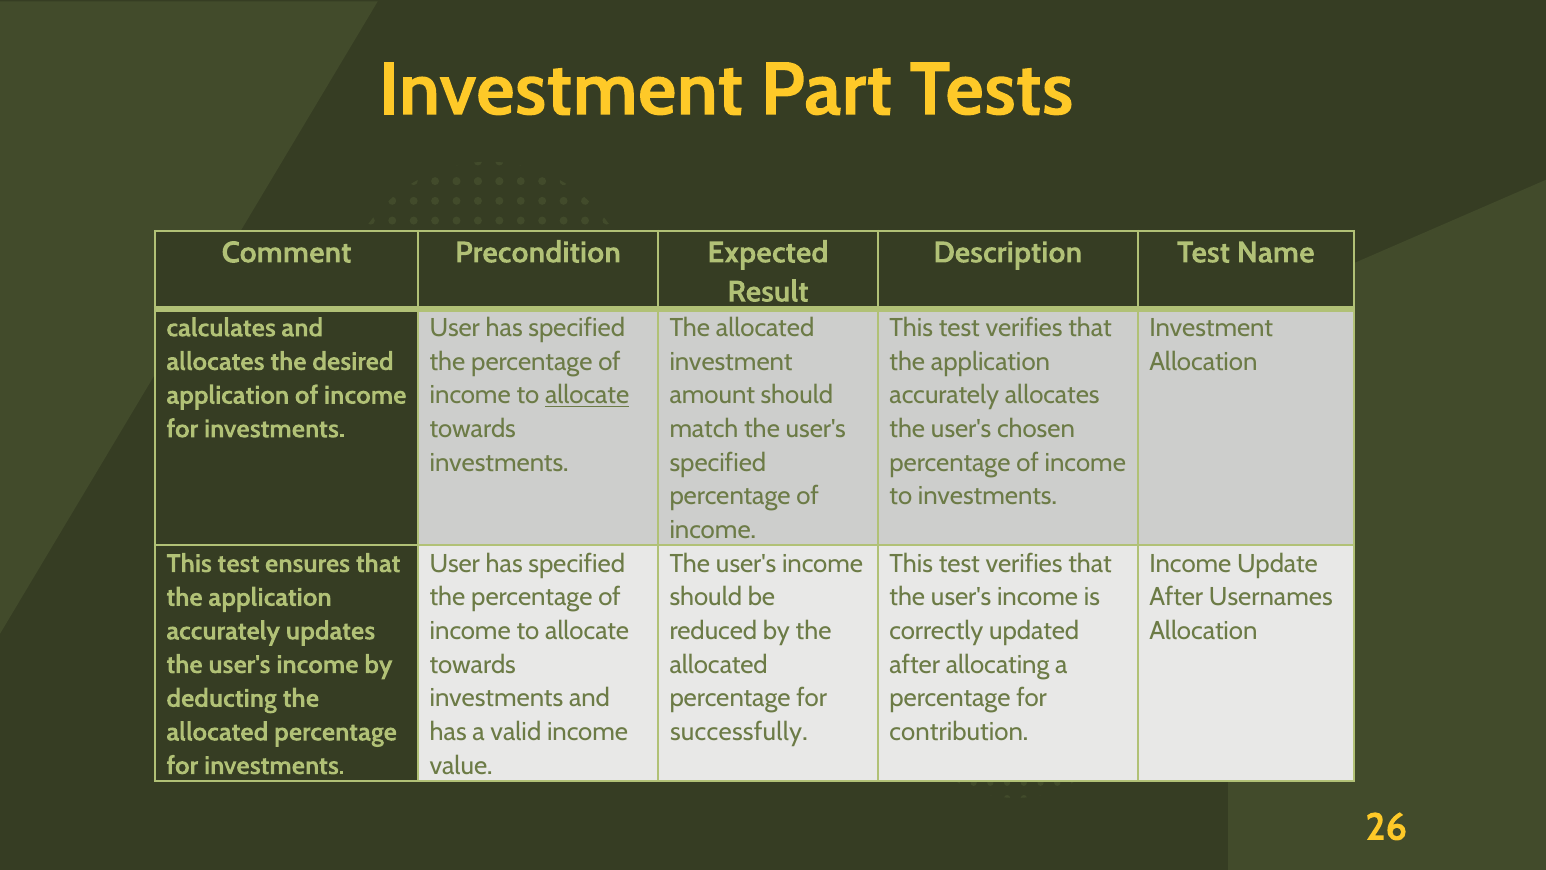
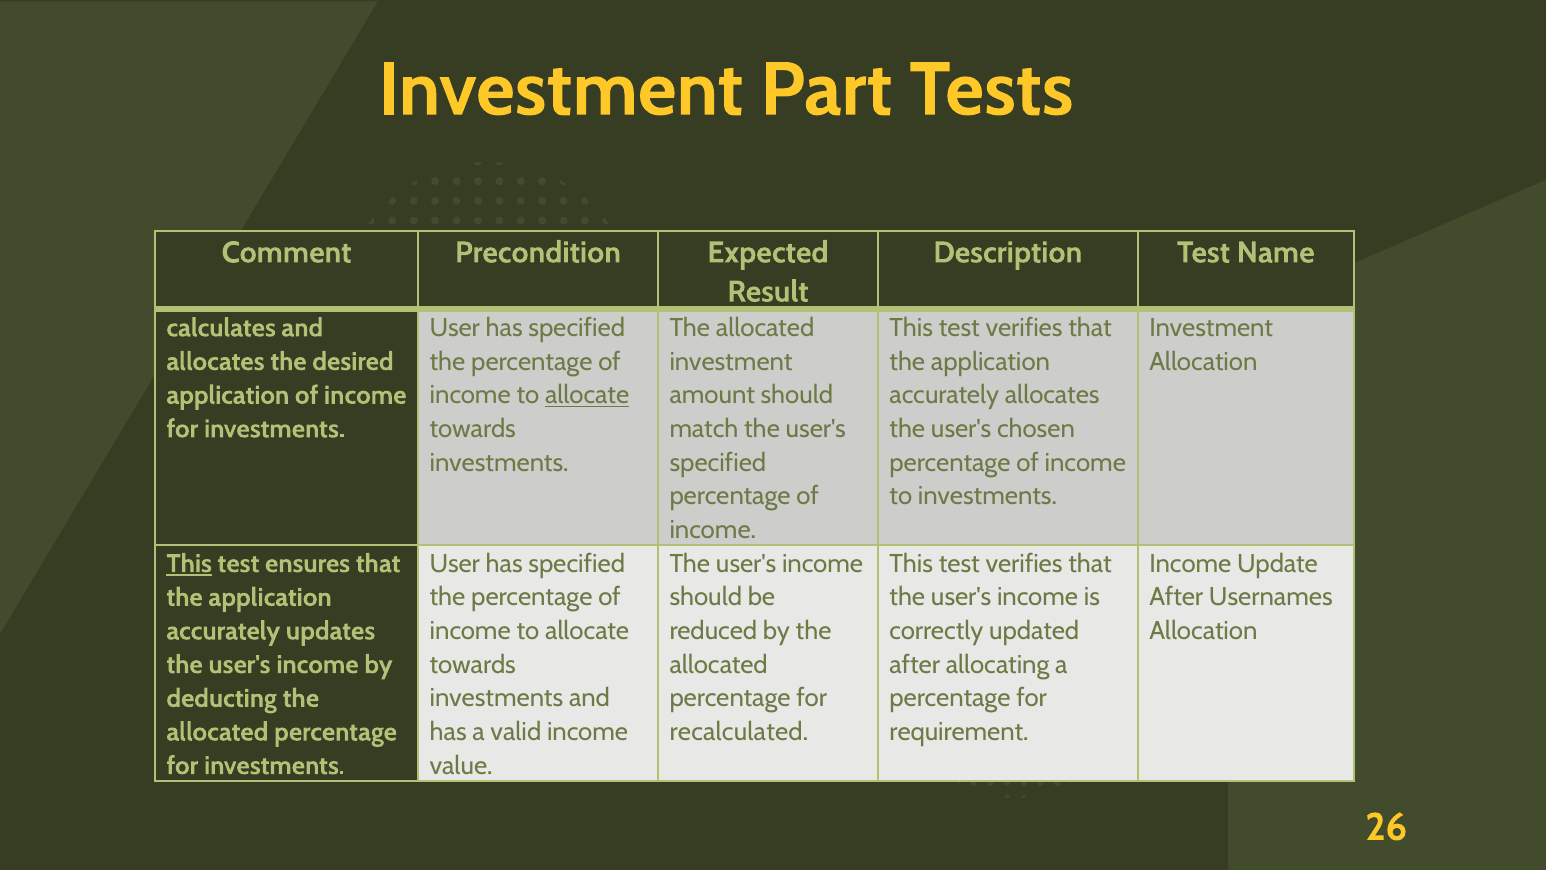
This at (189, 563) underline: none -> present
successfully: successfully -> recalculated
contribution: contribution -> requirement
